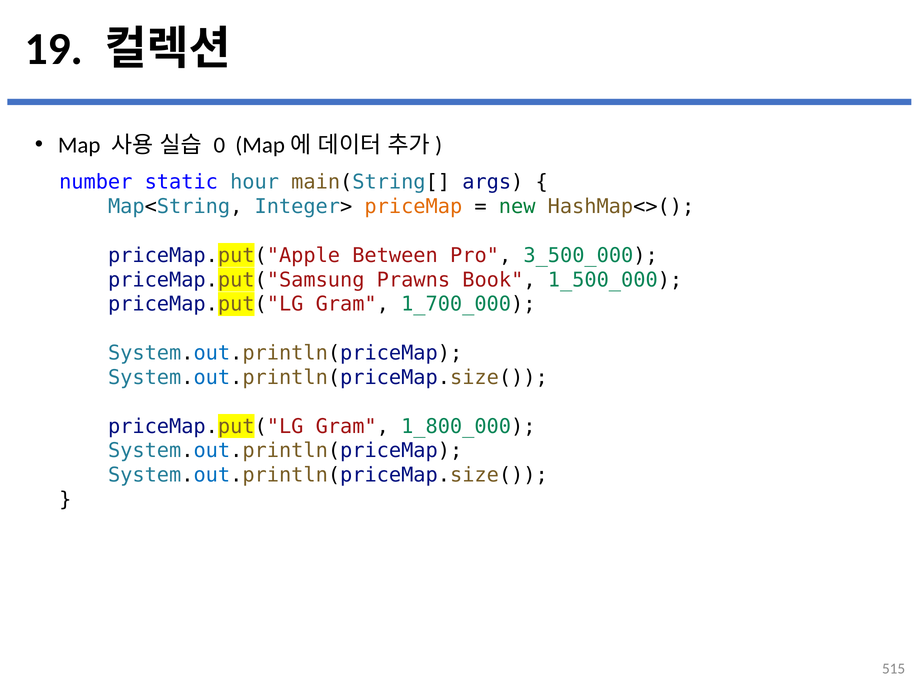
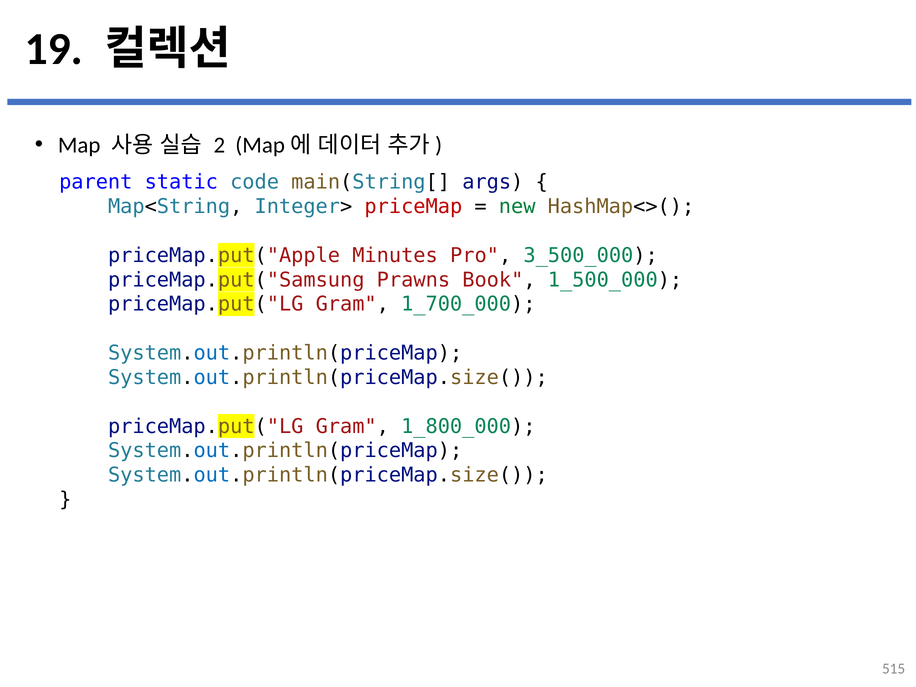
0: 0 -> 2
number: number -> parent
hour: hour -> code
priceMap colour: orange -> red
Between: Between -> Minutes
